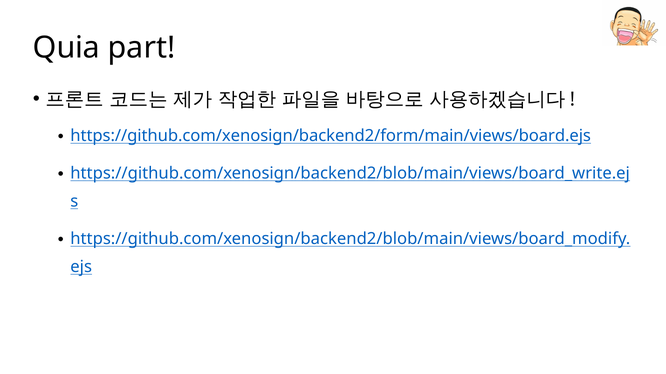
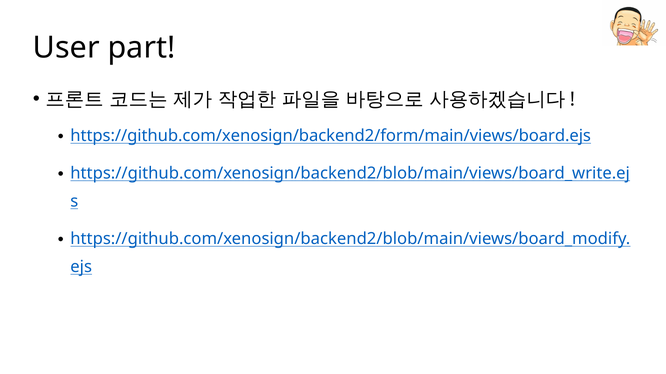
Quia: Quia -> User
